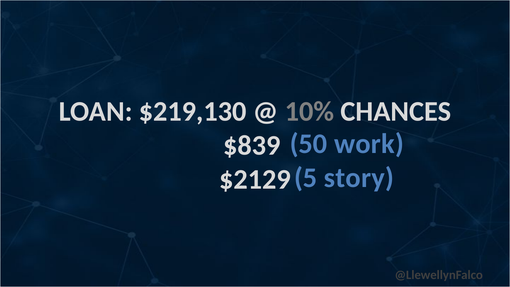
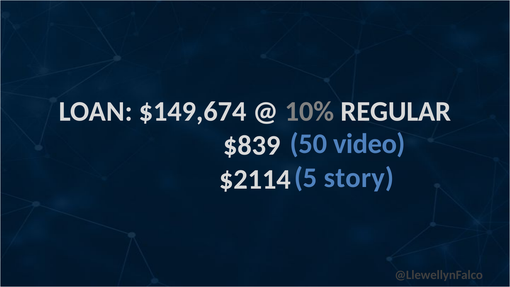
$219,130: $219,130 -> $149,674
CHANCES: CHANCES -> REGULAR
work: work -> video
$2129: $2129 -> $2114
